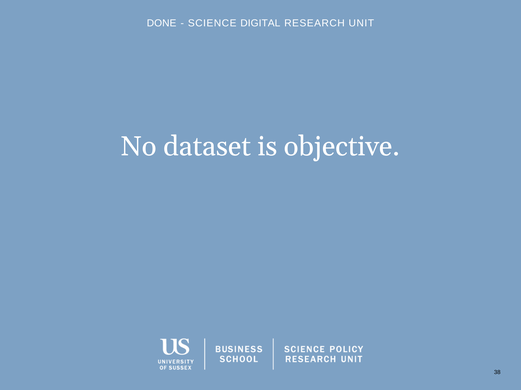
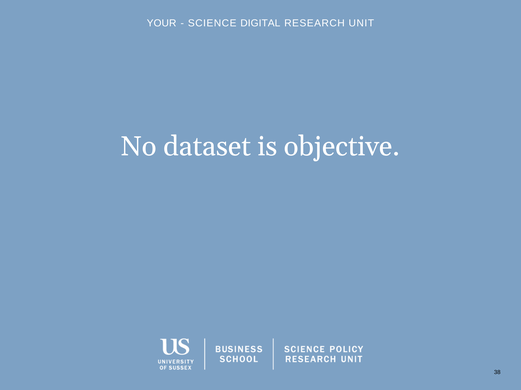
DONE: DONE -> YOUR
